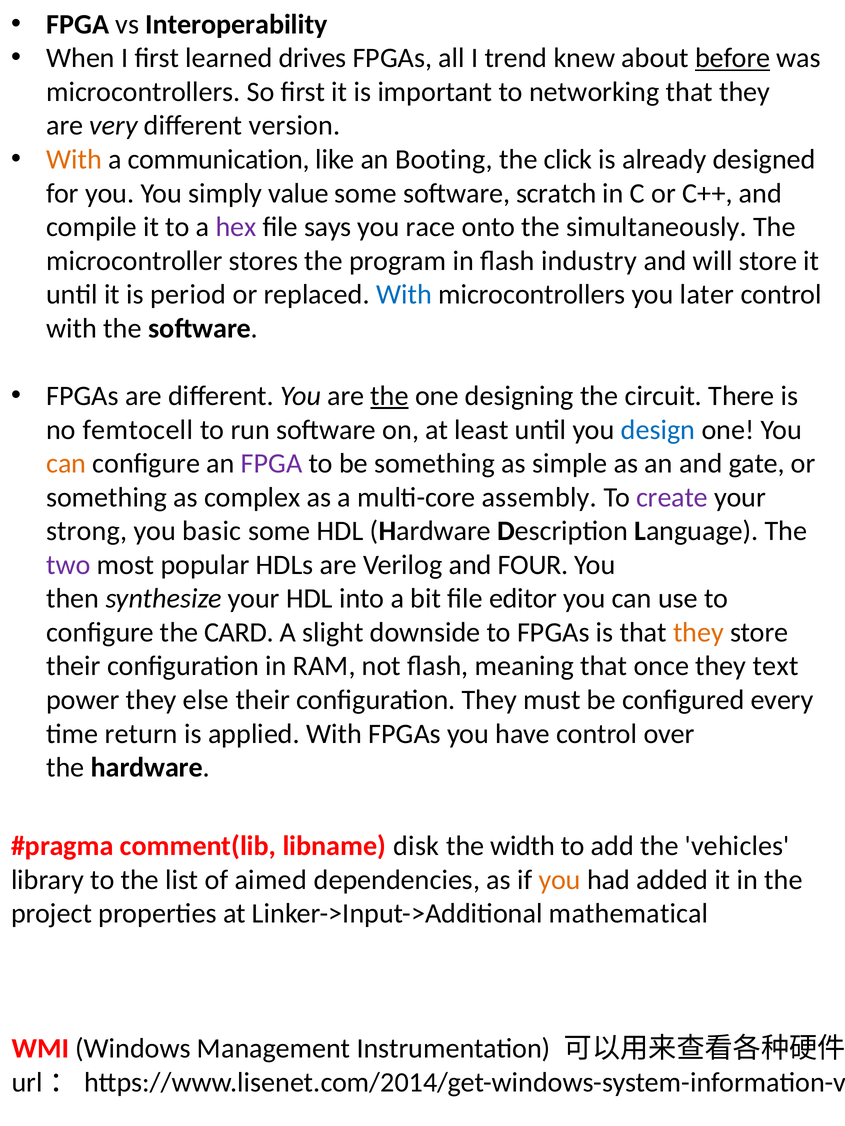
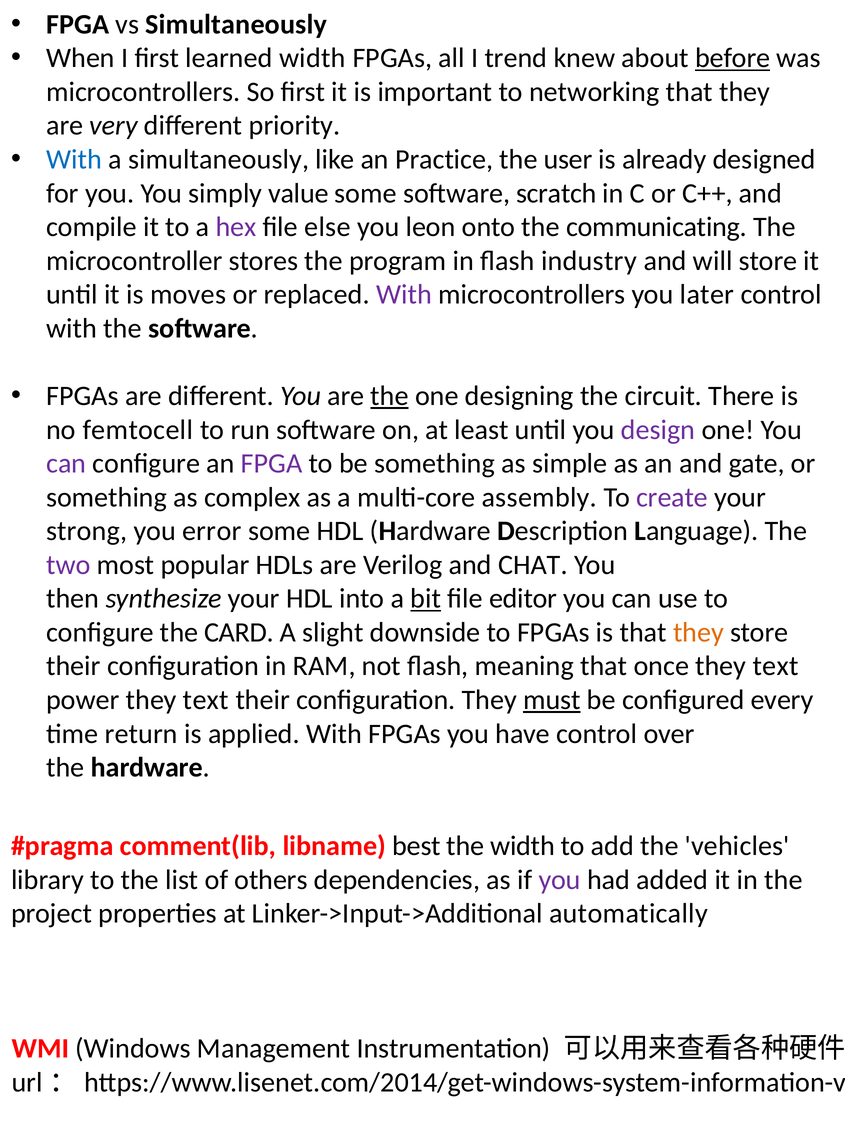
vs Interoperability: Interoperability -> Simultaneously
learned drives: drives -> width
version: version -> priority
With at (74, 160) colour: orange -> blue
a communication: communication -> simultaneously
Booting: Booting -> Practice
click: click -> user
says: says -> else
race: race -> leon
simultaneously: simultaneously -> communicating
period: period -> moves
With at (404, 295) colour: blue -> purple
design colour: blue -> purple
can at (66, 464) colour: orange -> purple
basic: basic -> error
FOUR: FOUR -> CHAT
bit underline: none -> present
power they else: else -> text
must underline: none -> present
disk: disk -> best
aimed: aimed -> others
you at (560, 880) colour: orange -> purple
mathematical: mathematical -> automatically
